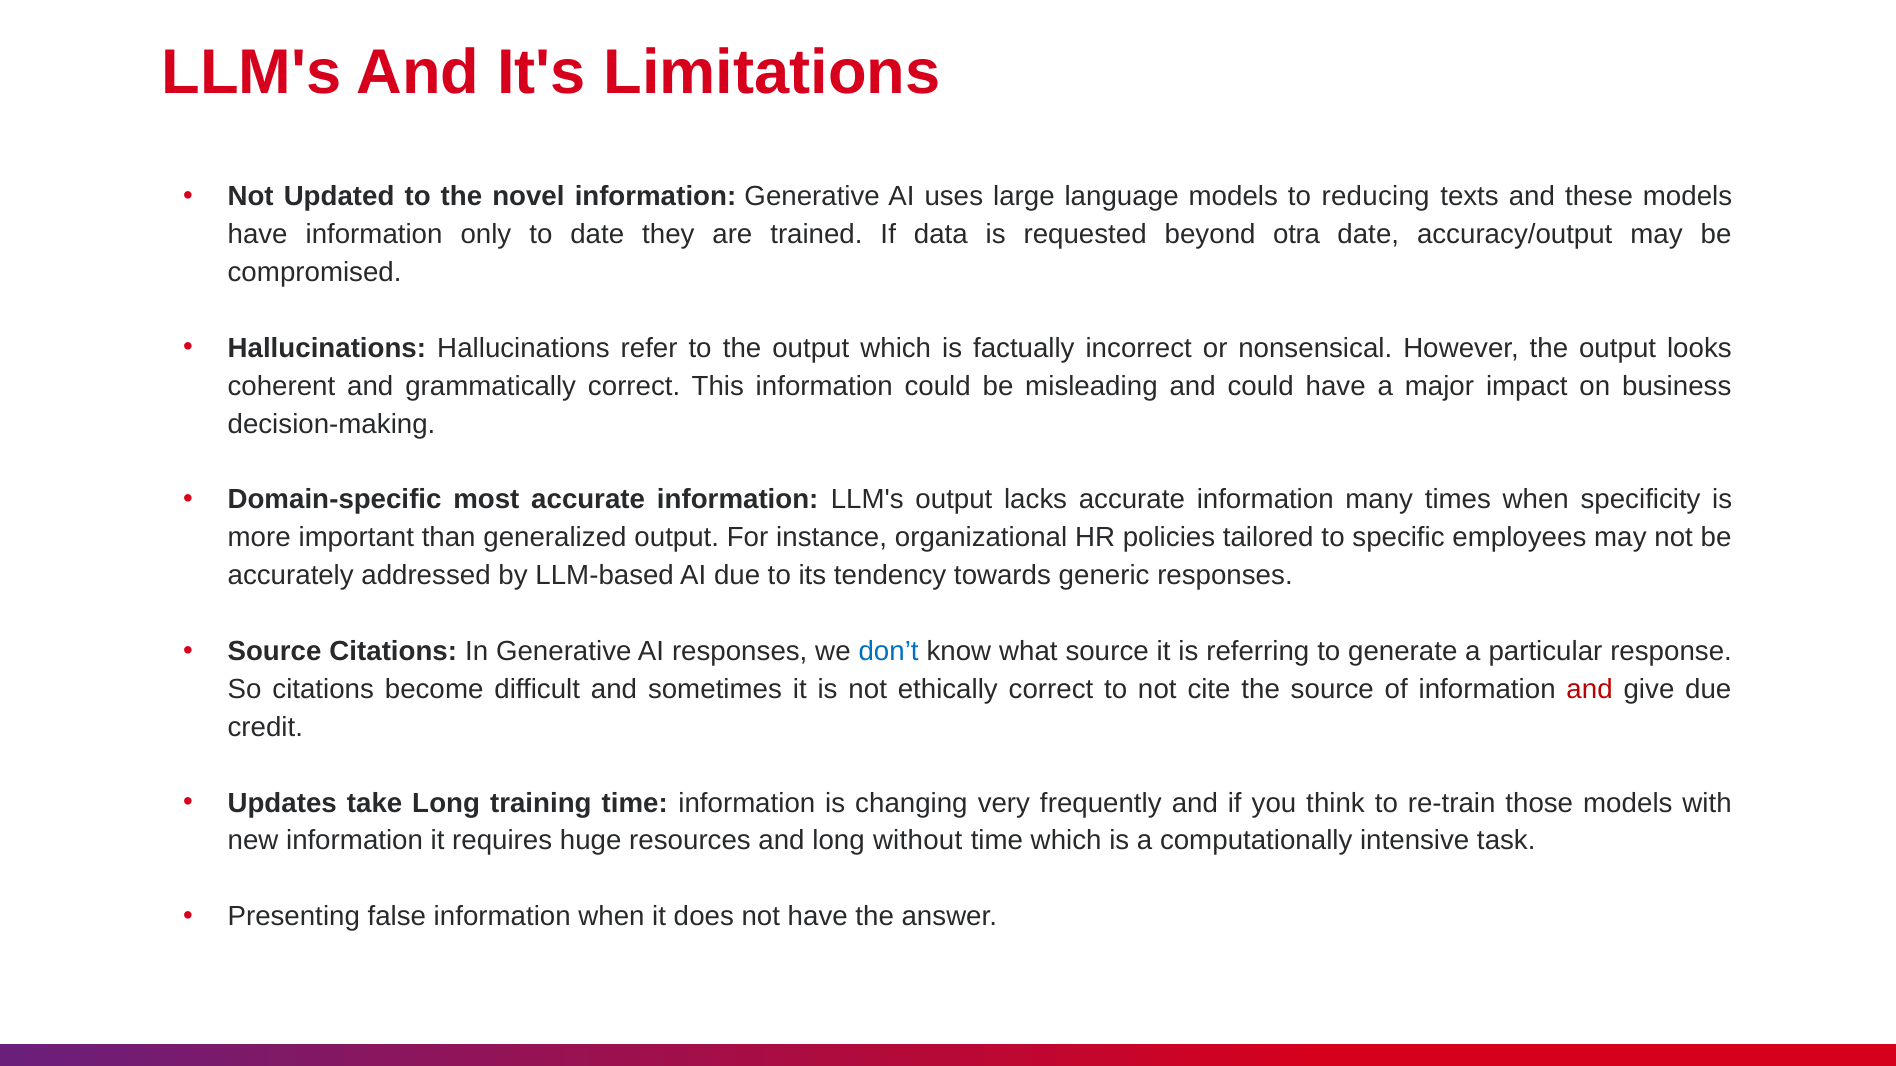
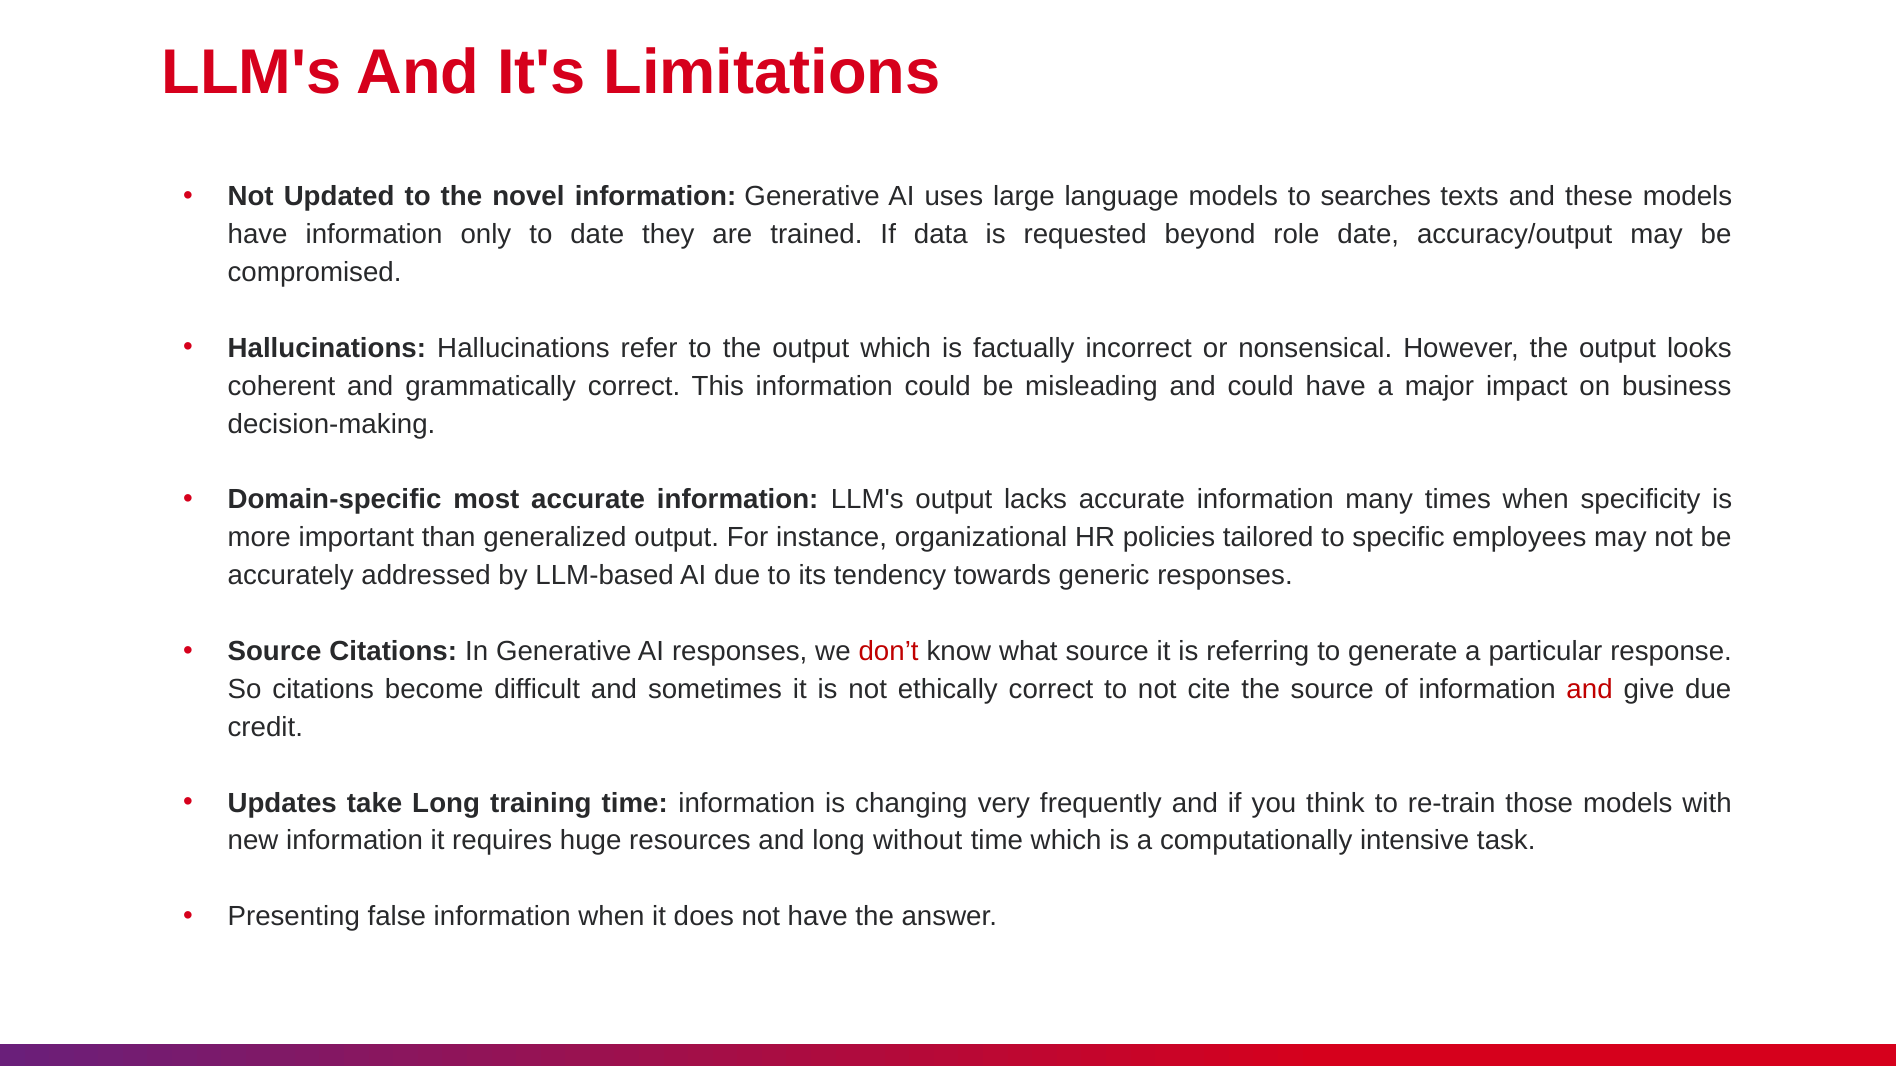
reducing: reducing -> searches
otra: otra -> role
don’t colour: blue -> red
